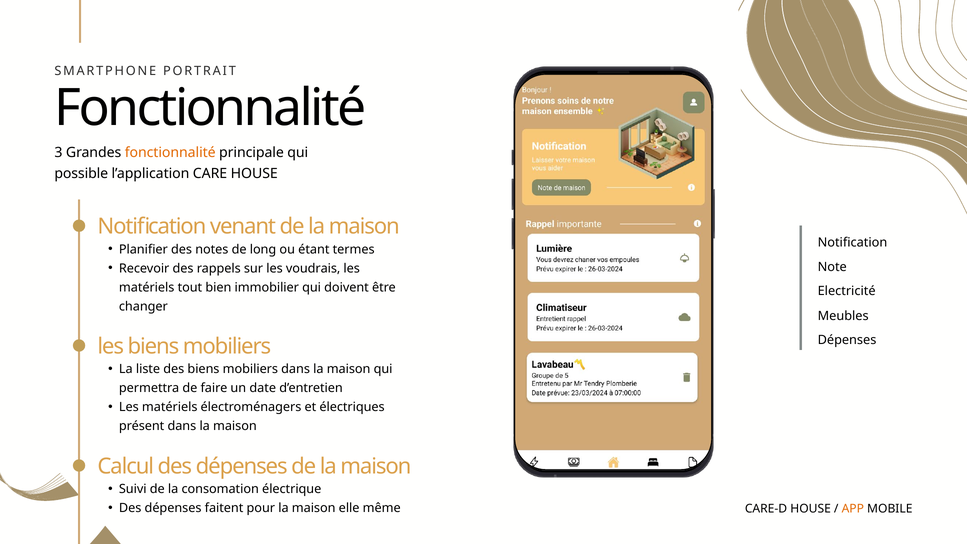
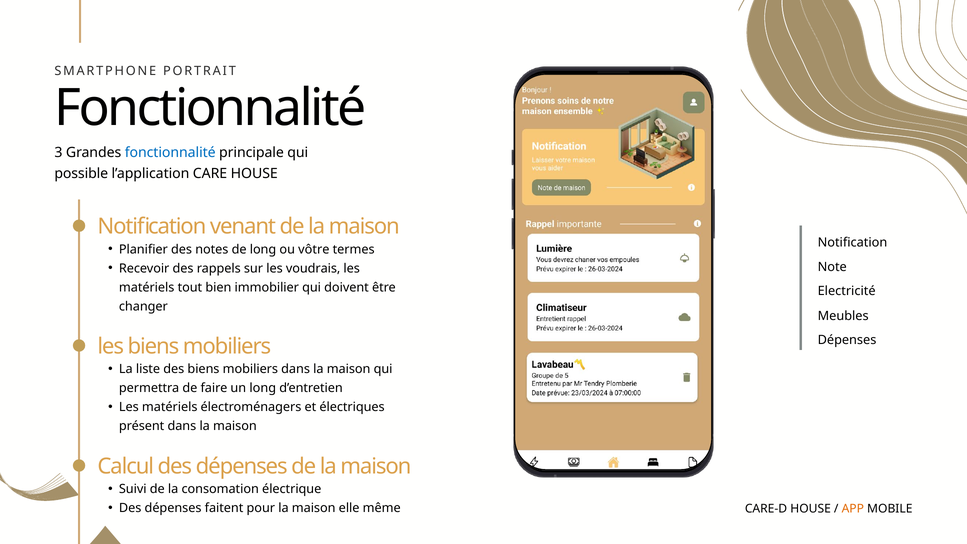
fonctionnalité at (170, 152) colour: orange -> blue
étant: étant -> vôtre
un date: date -> long
